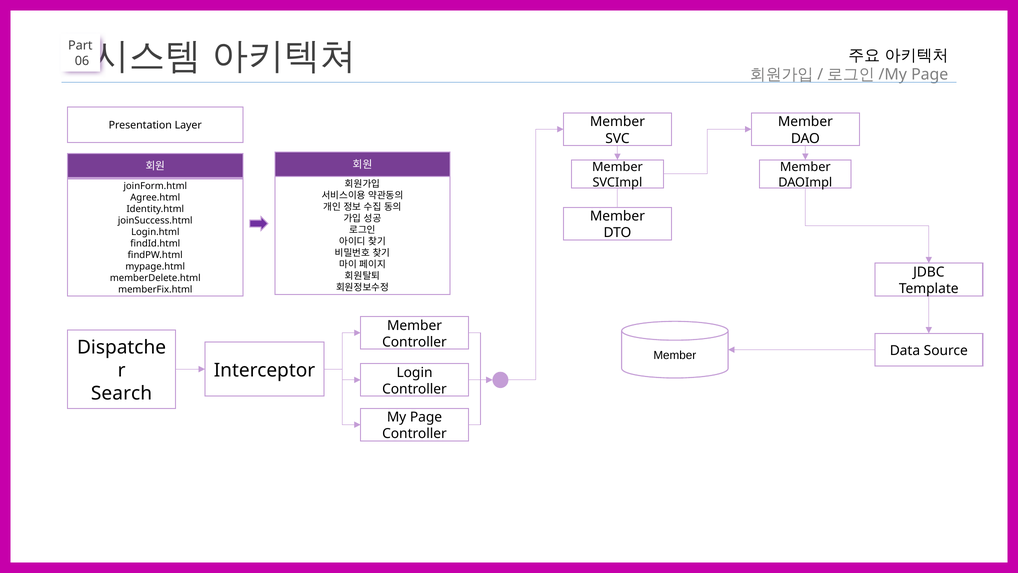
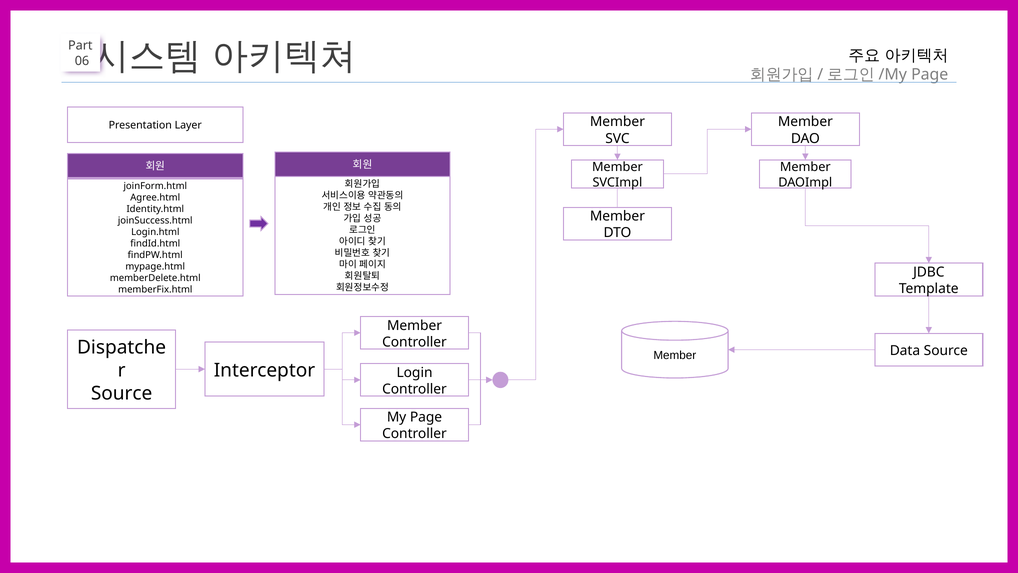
Search at (122, 393): Search -> Source
